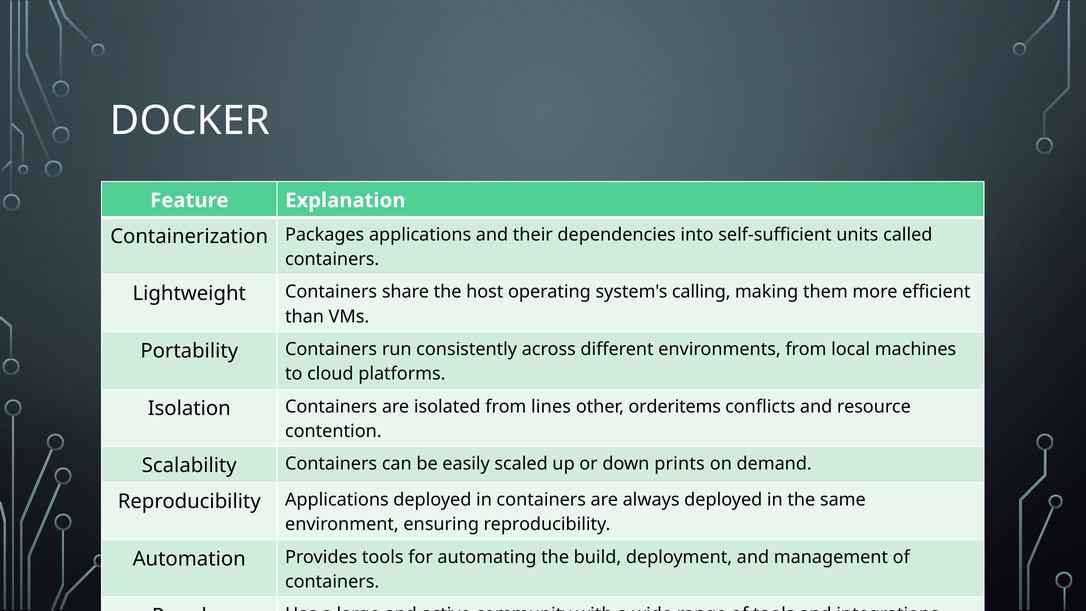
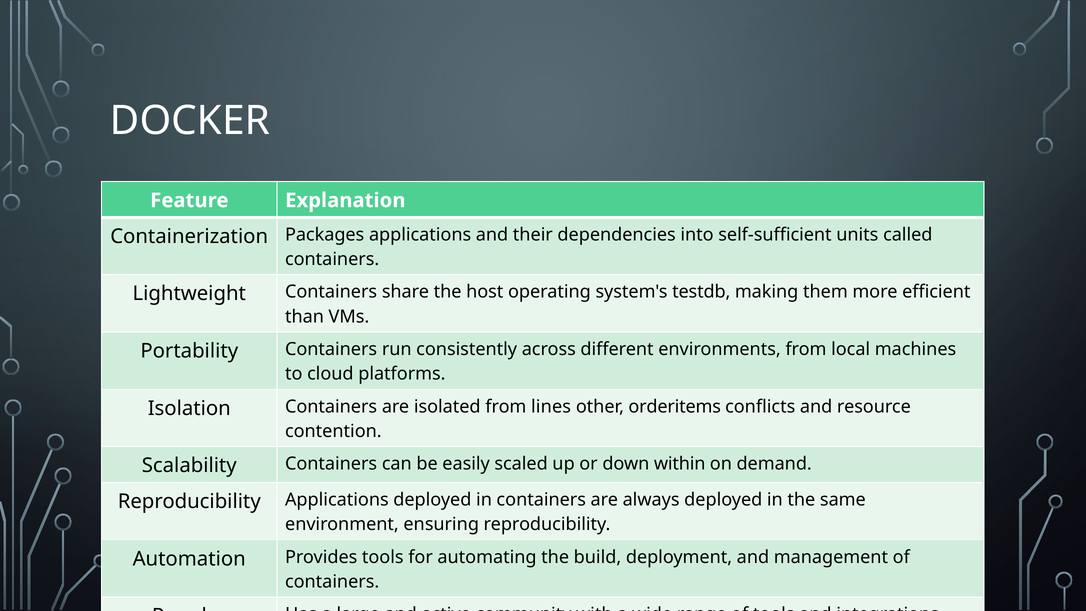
calling: calling -> testdb
prints: prints -> within
